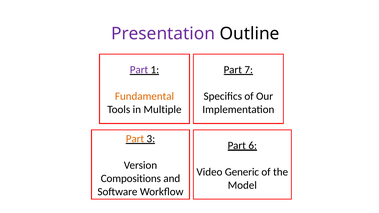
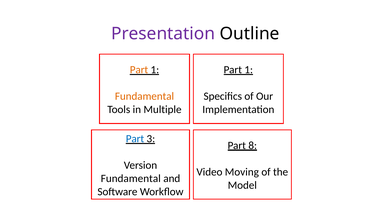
Part at (139, 70) colour: purple -> orange
7 at (249, 70): 7 -> 1
Part at (135, 139) colour: orange -> blue
6: 6 -> 8
Generic: Generic -> Moving
Compositions at (131, 179): Compositions -> Fundamental
